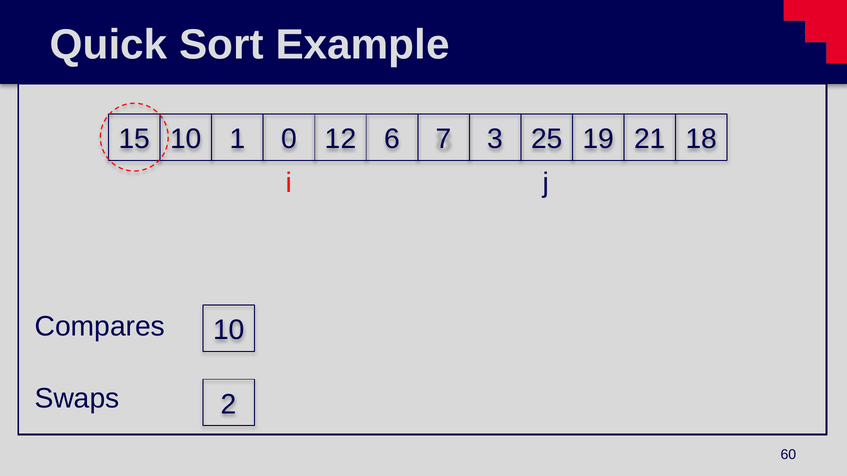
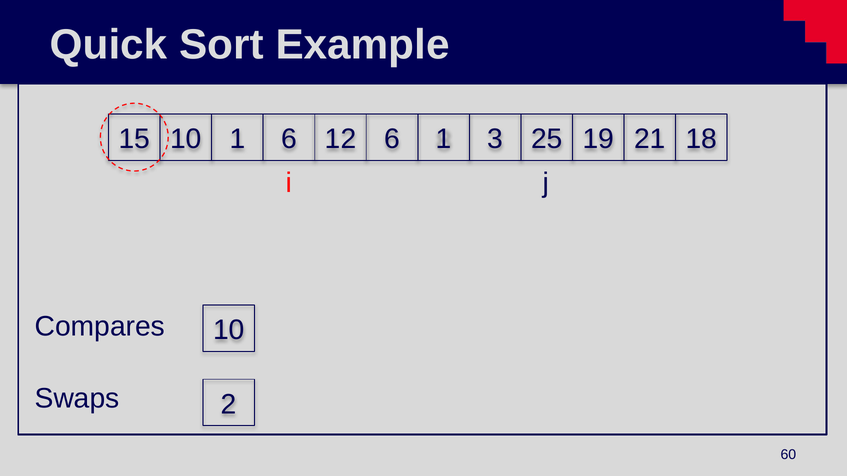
1 0: 0 -> 6
6 7: 7 -> 1
